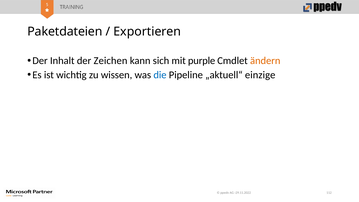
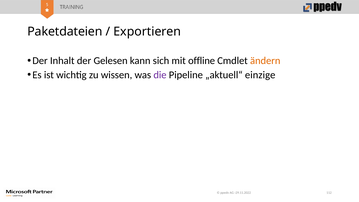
Zeichen: Zeichen -> Gelesen
purple: purple -> offline
die colour: blue -> purple
